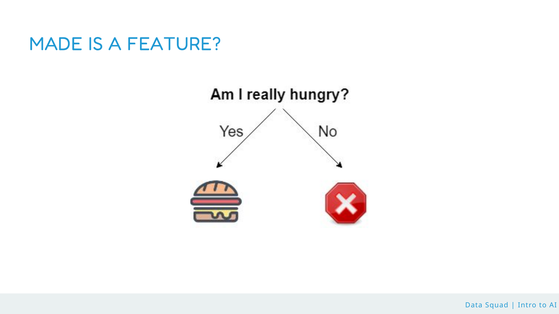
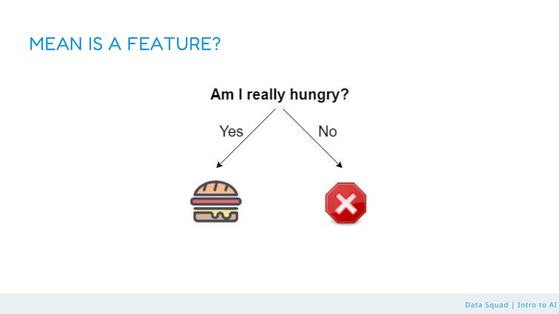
MADE: MADE -> MEAN
